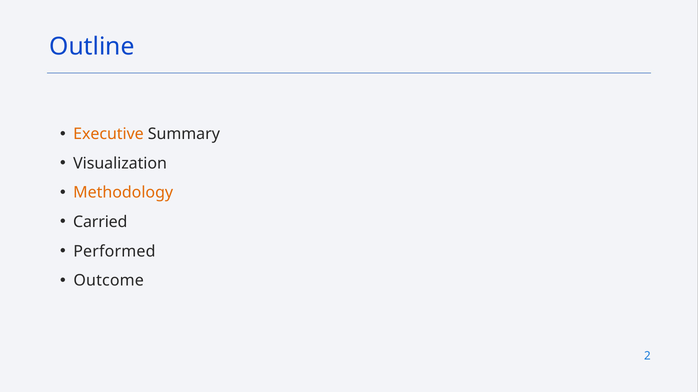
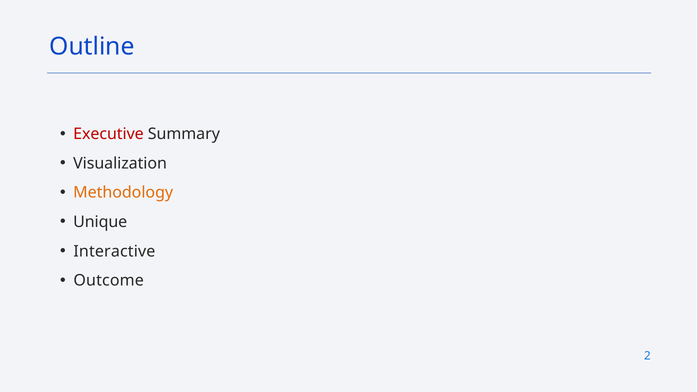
Executive colour: orange -> red
Carried: Carried -> Unique
Performed: Performed -> Interactive
